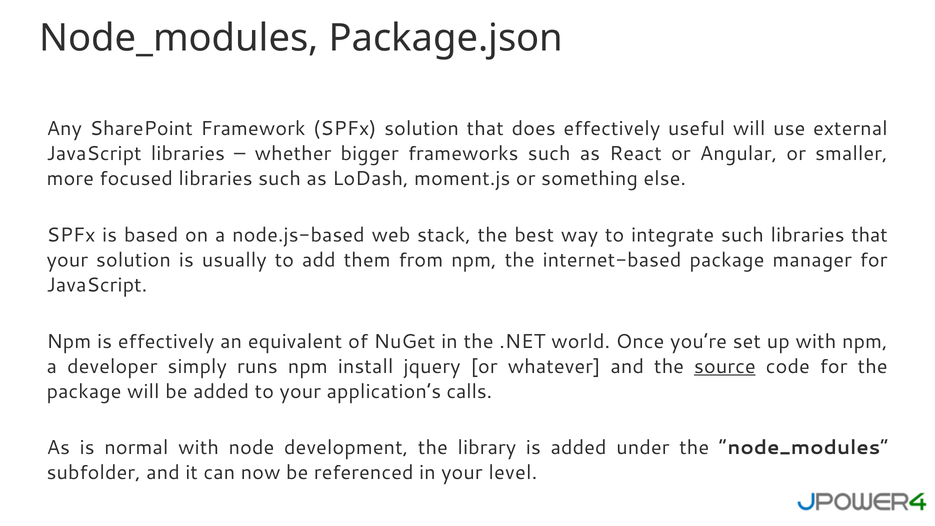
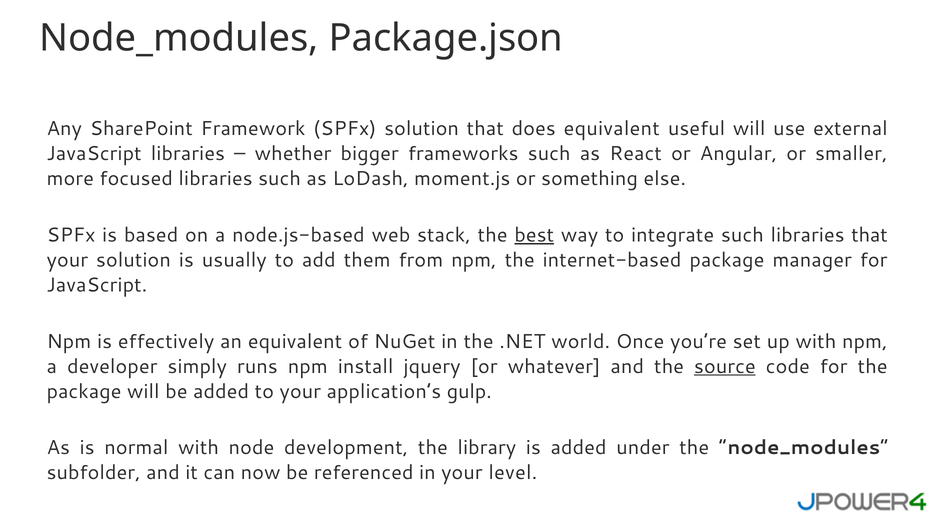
does effectively: effectively -> equivalent
best underline: none -> present
calls: calls -> gulp
